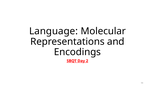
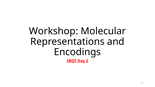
Language: Language -> Workshop
